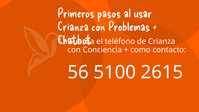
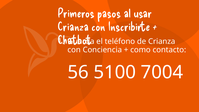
Problemas: Problemas -> Inscribirte
2615: 2615 -> 7004
